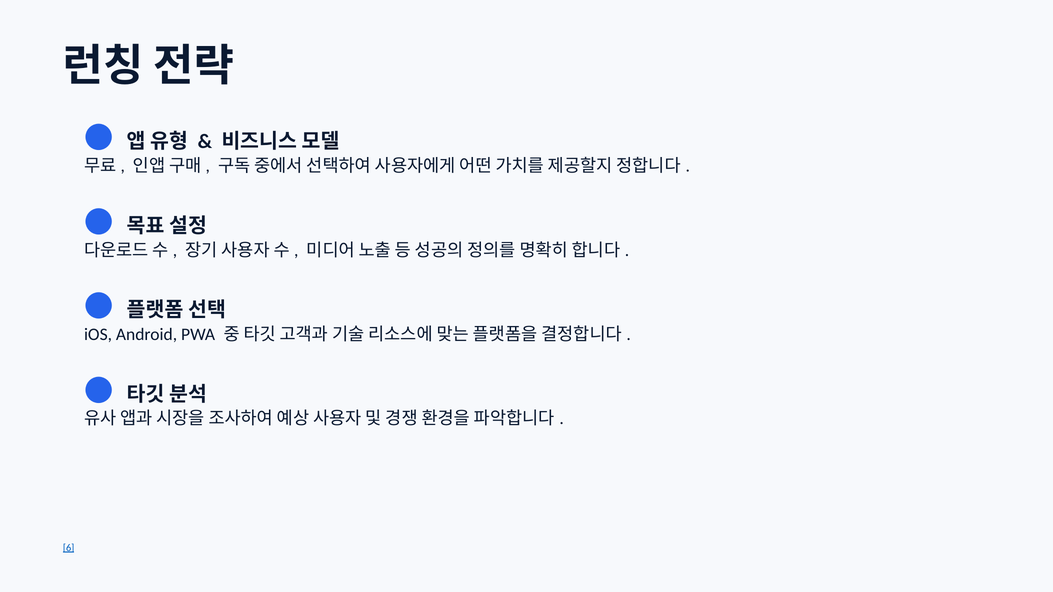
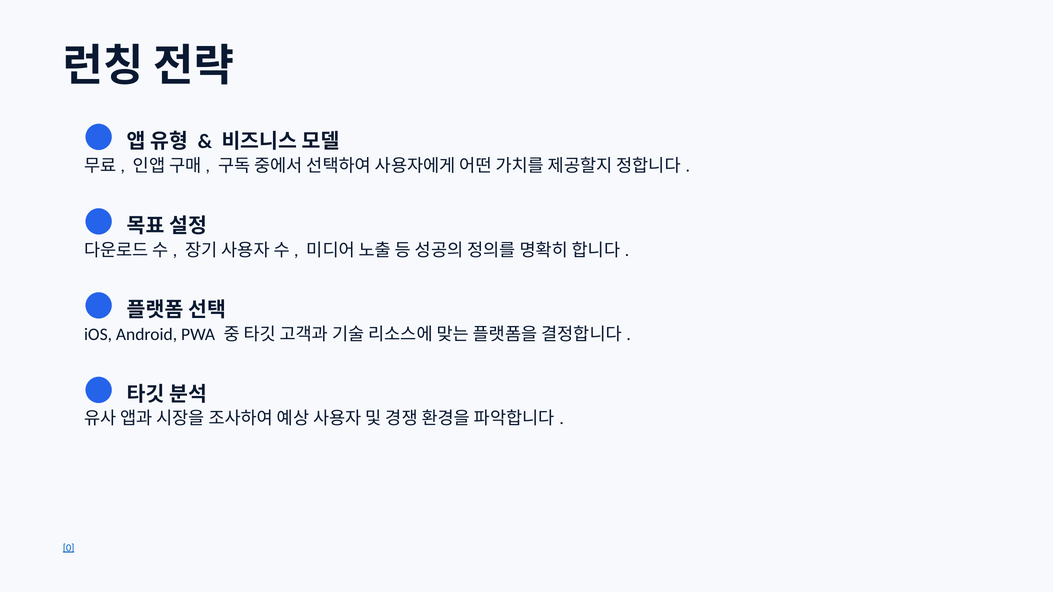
6: 6 -> 0
